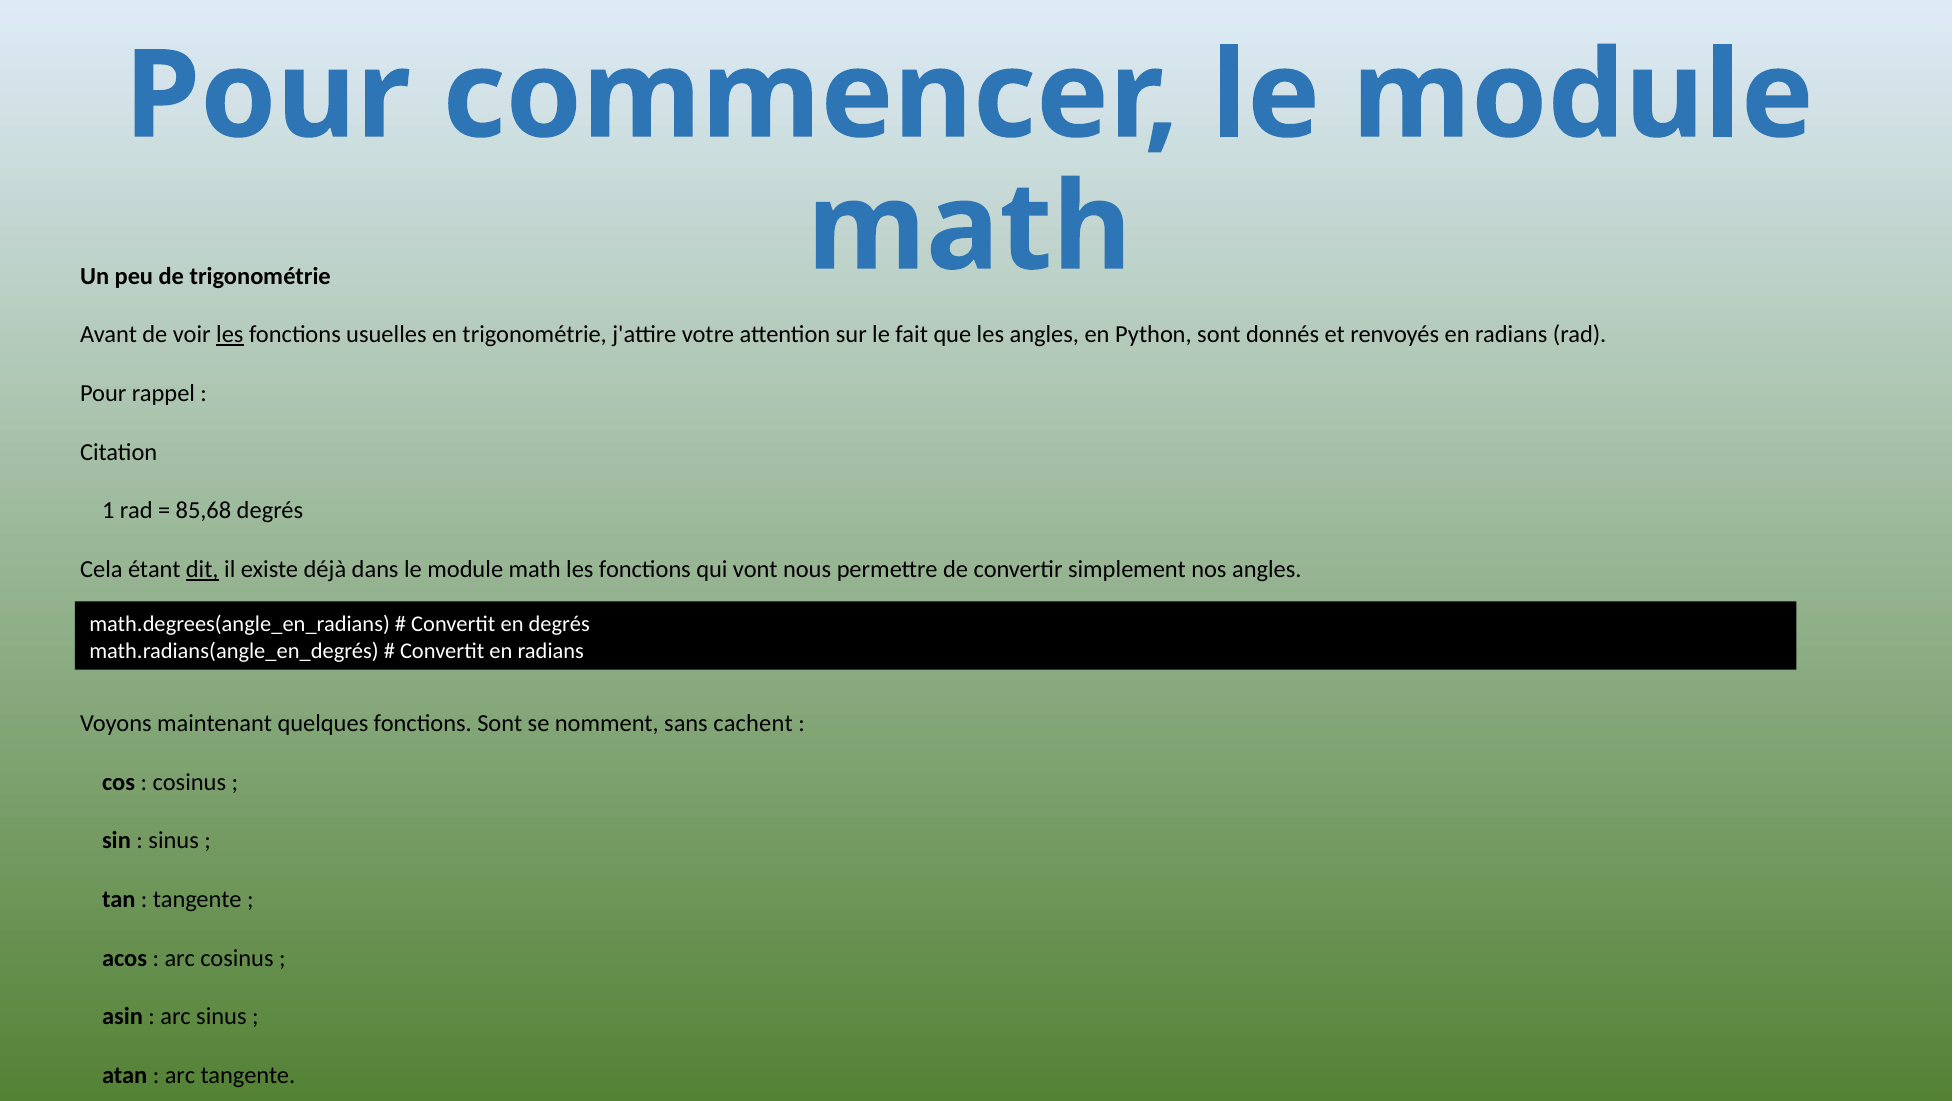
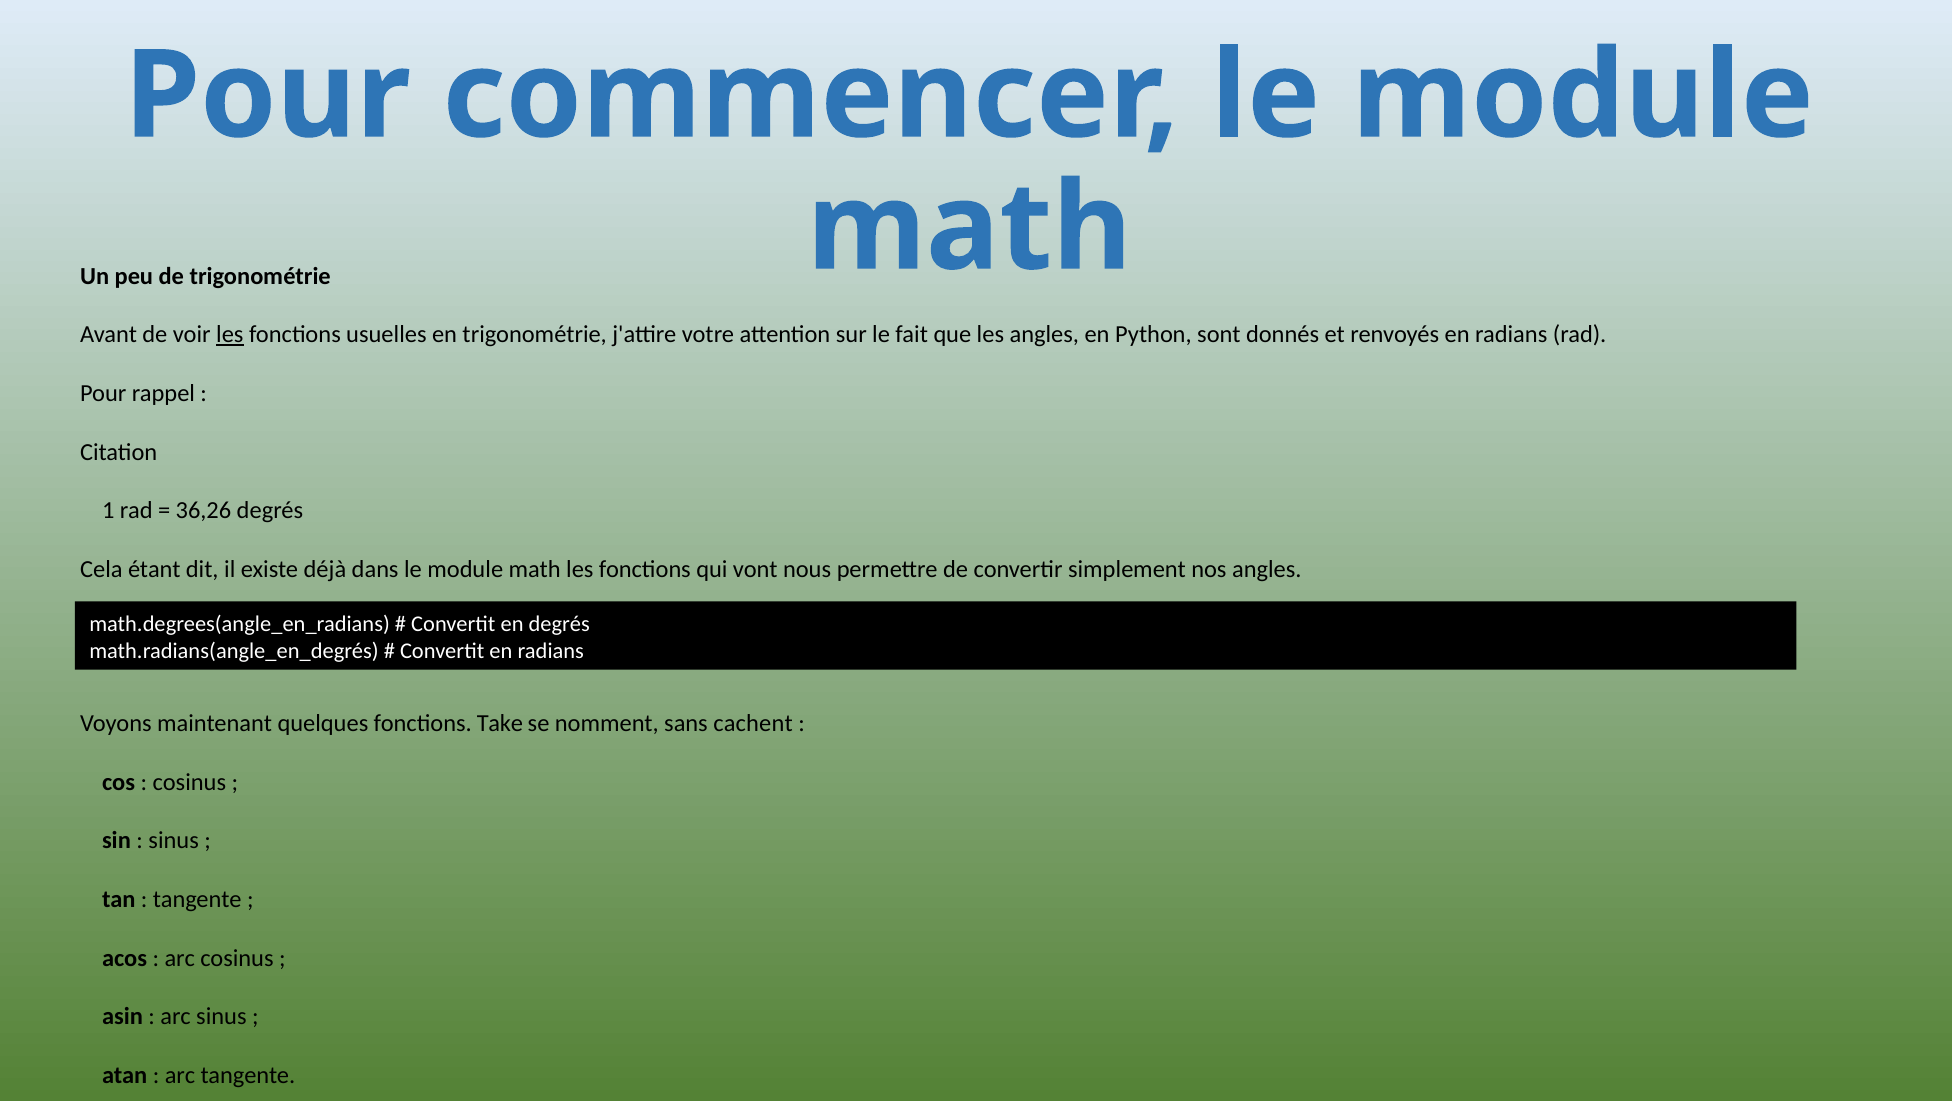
85,68: 85,68 -> 36,26
dit underline: present -> none
fonctions Sont: Sont -> Take
